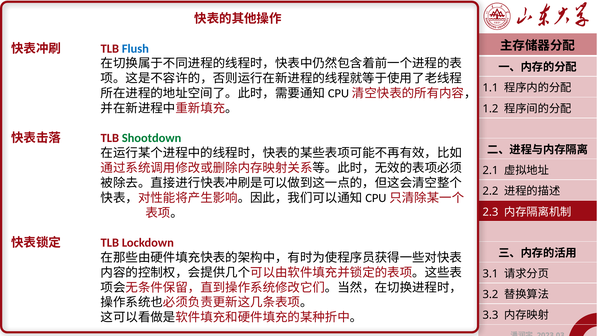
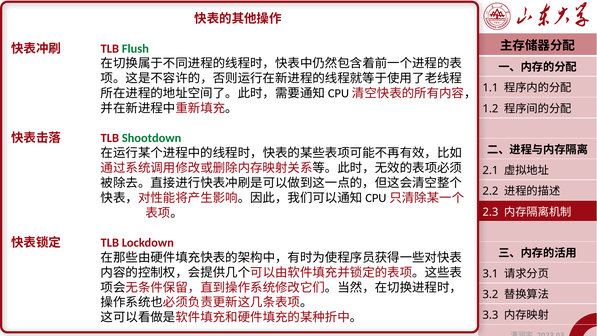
Flush colour: blue -> green
